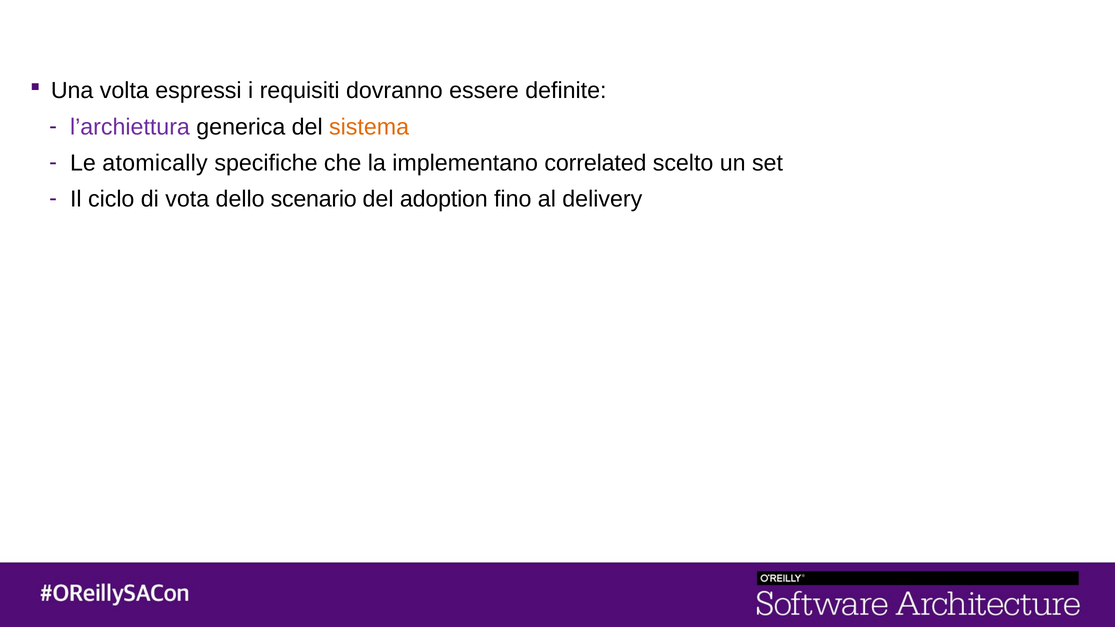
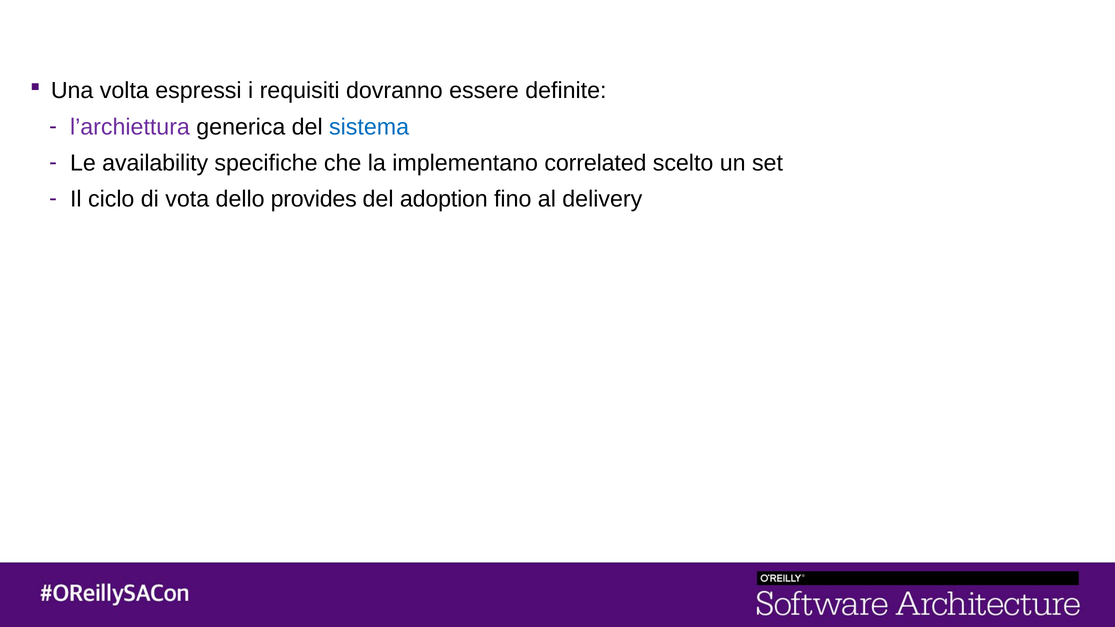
sistema colour: orange -> blue
atomically: atomically -> availability
scenario: scenario -> provides
